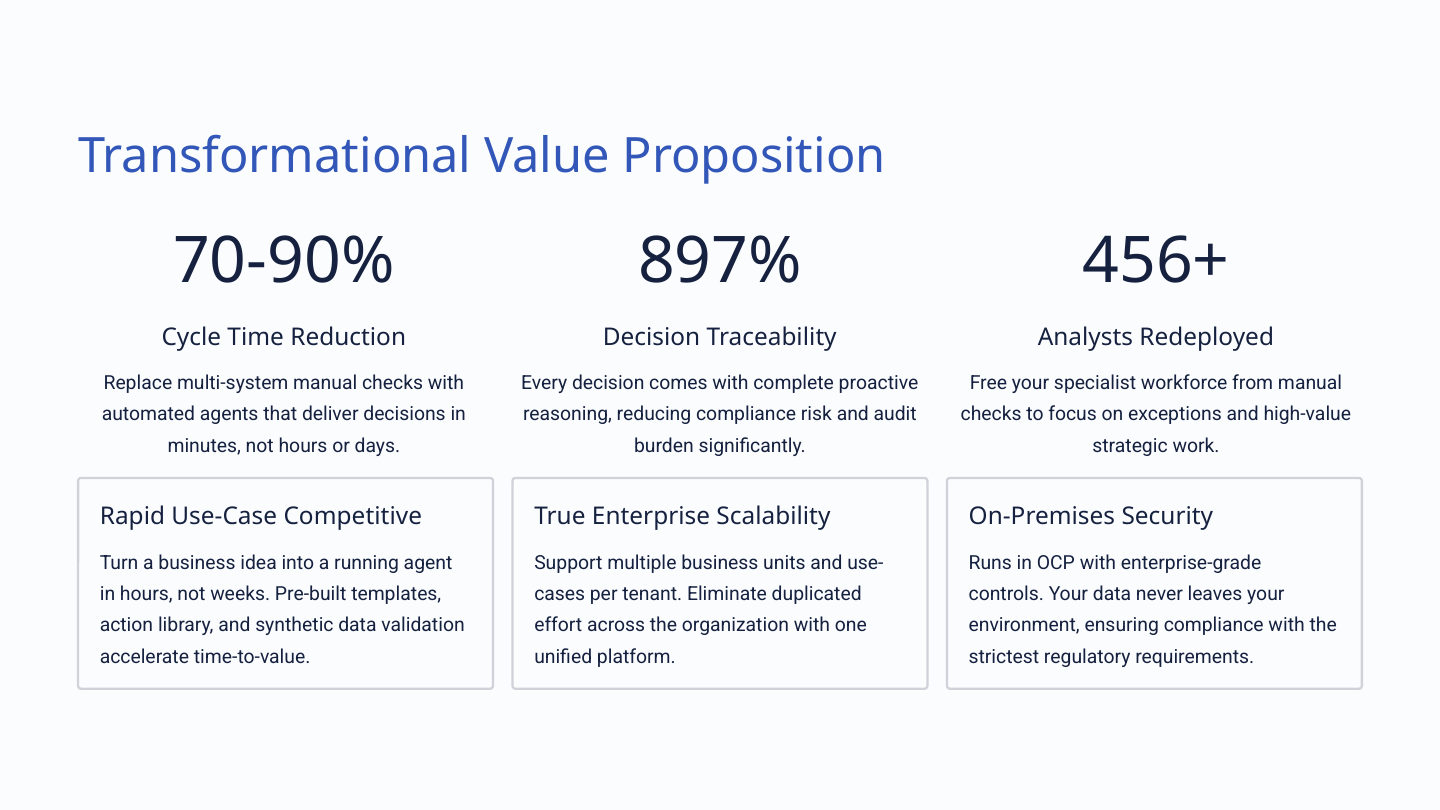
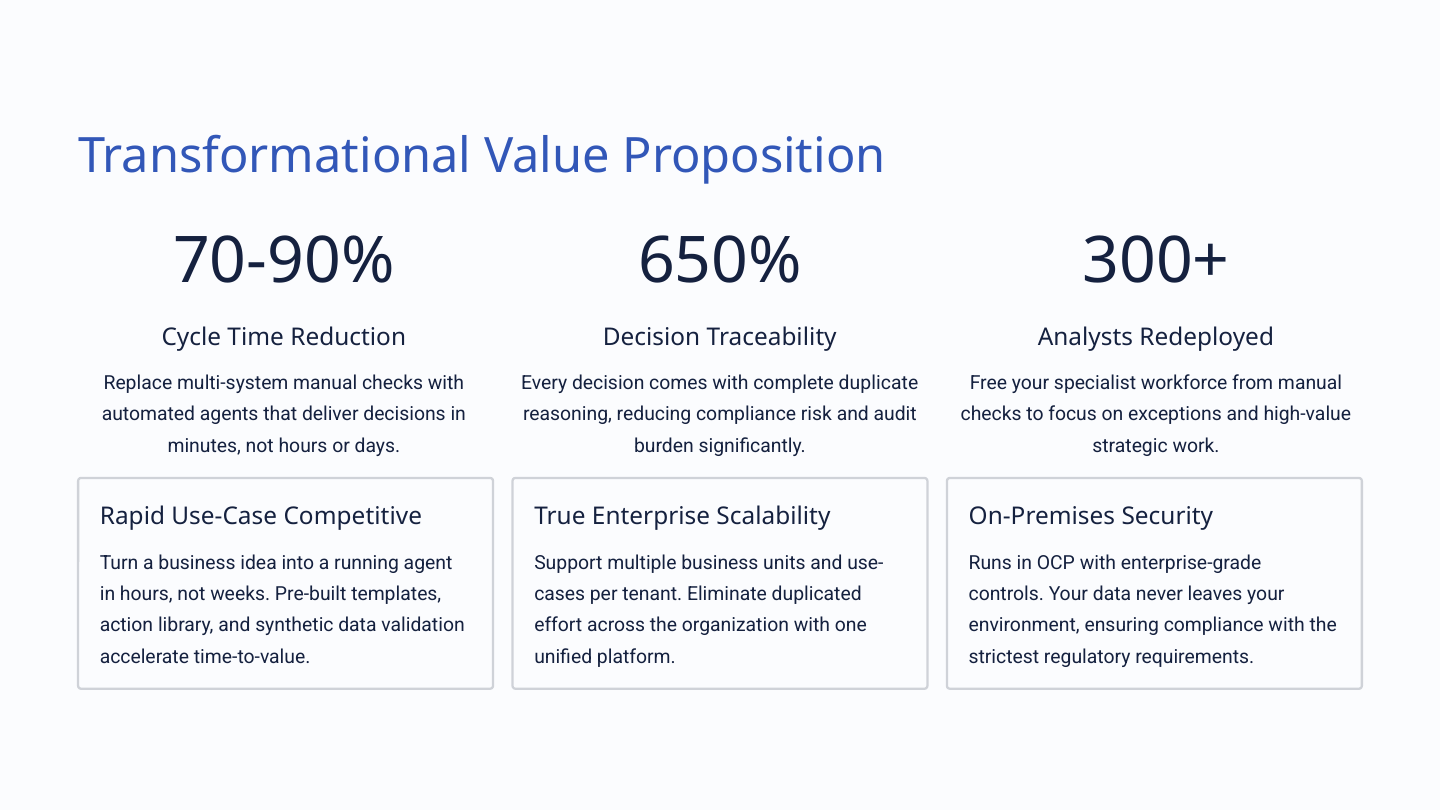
897%: 897% -> 650%
456+: 456+ -> 300+
proactive: proactive -> duplicate
